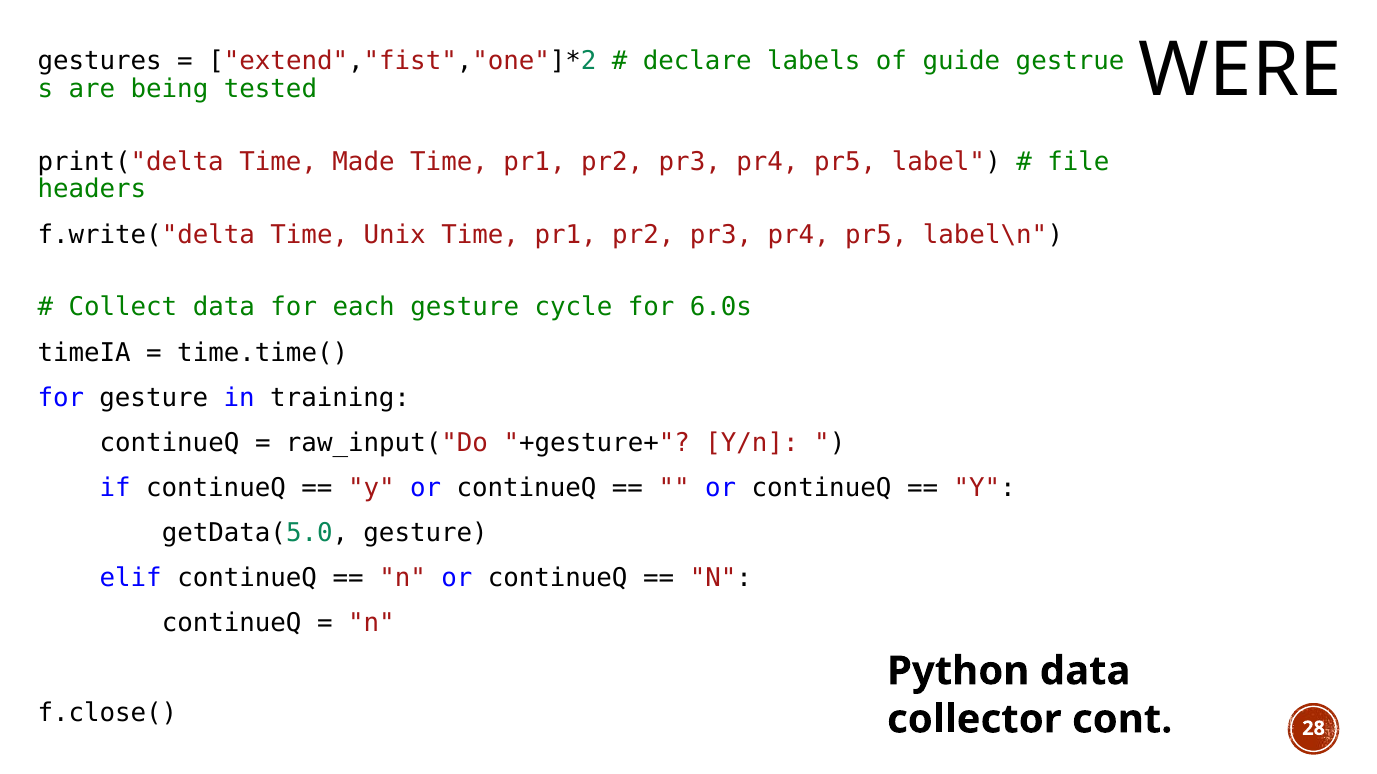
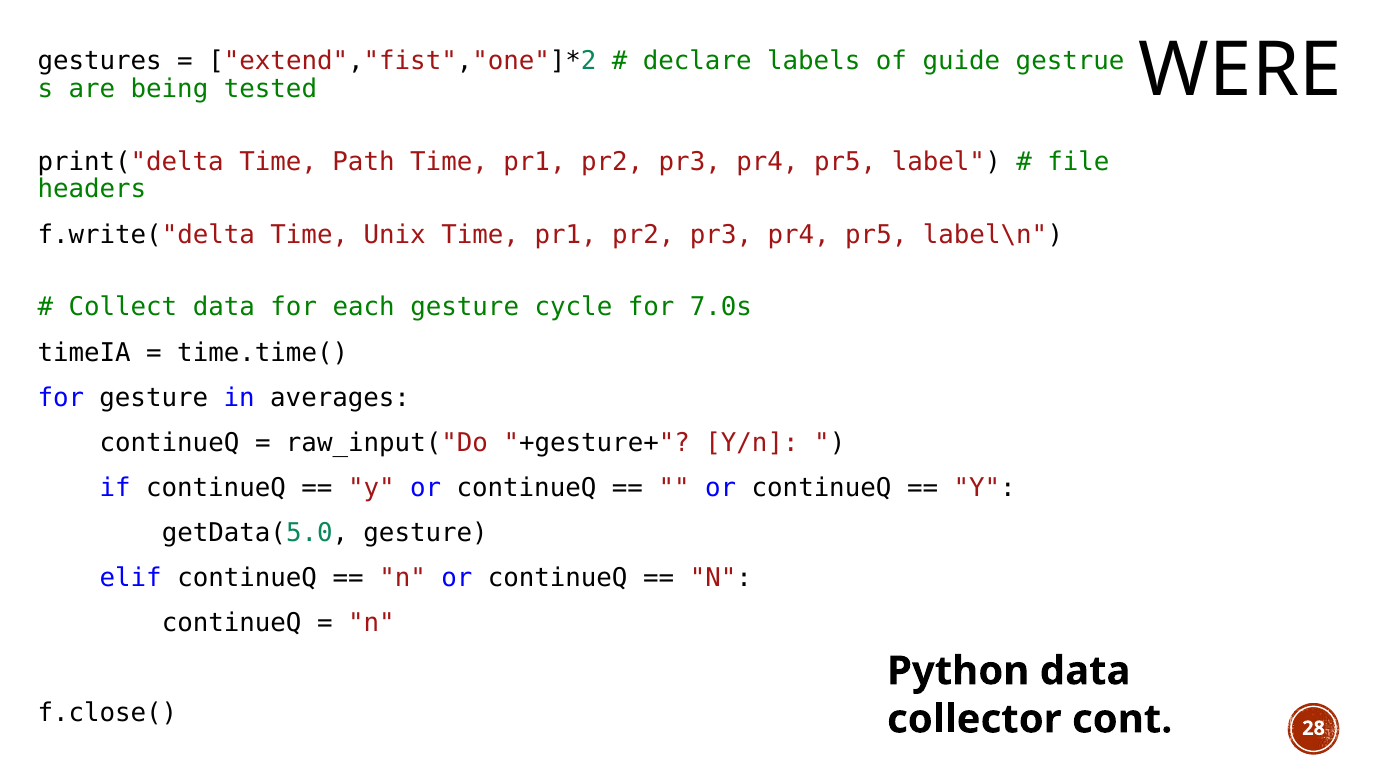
Made: Made -> Path
6.0s: 6.0s -> 7.0s
training: training -> averages
